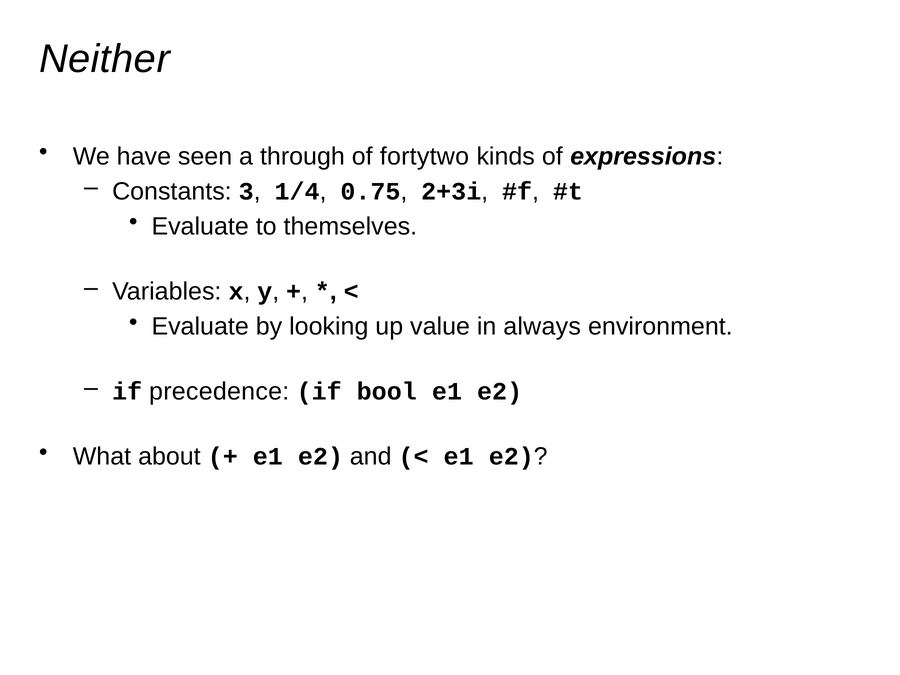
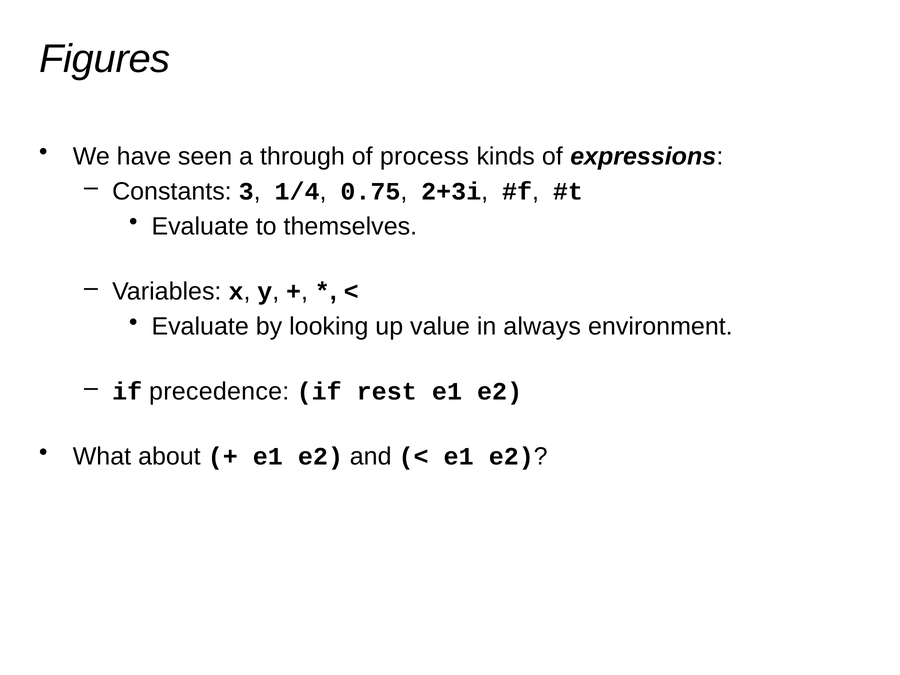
Neither: Neither -> Figures
fortytwo: fortytwo -> process
bool: bool -> rest
